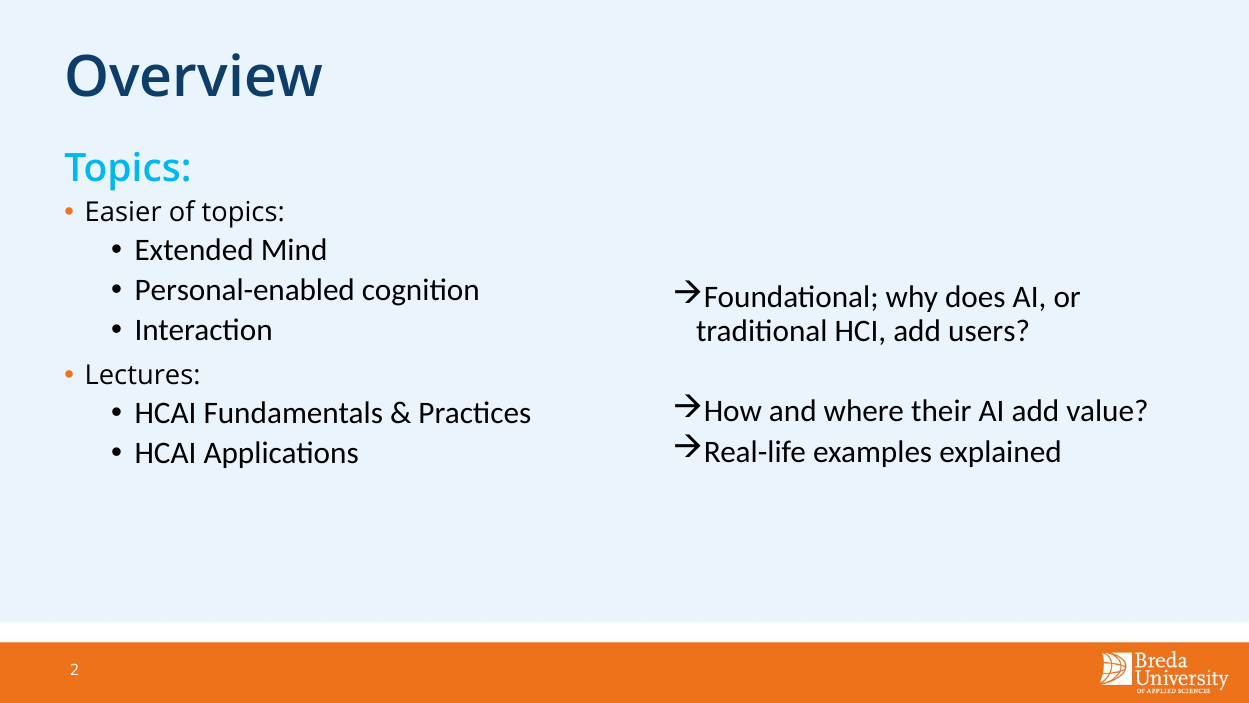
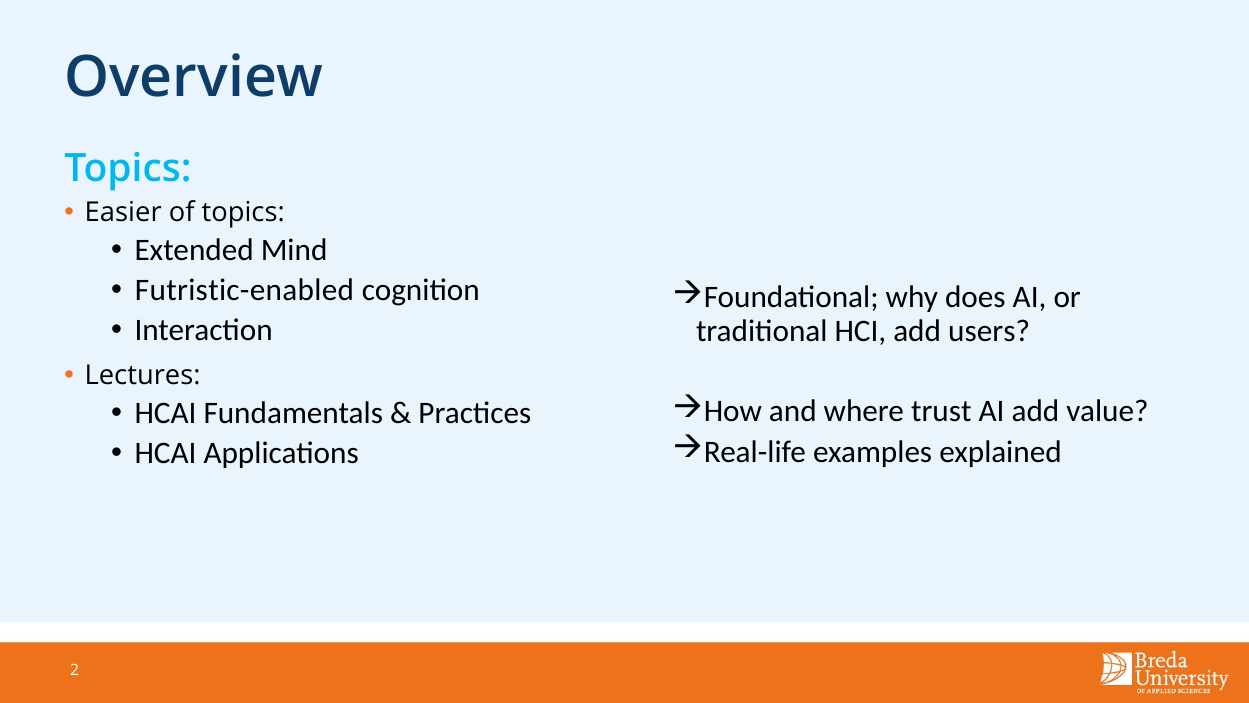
Personal-enabled: Personal-enabled -> Futristic-enabled
their: their -> trust
